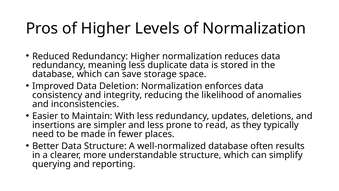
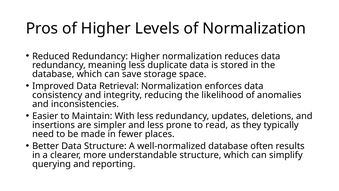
Deletion: Deletion -> Retrieval
